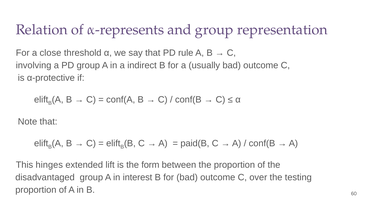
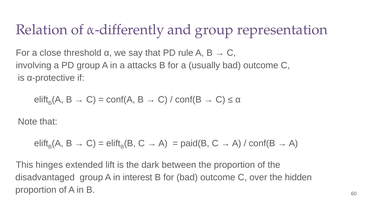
α-represents: α-represents -> α-differently
indirect: indirect -> attacks
form: form -> dark
testing: testing -> hidden
